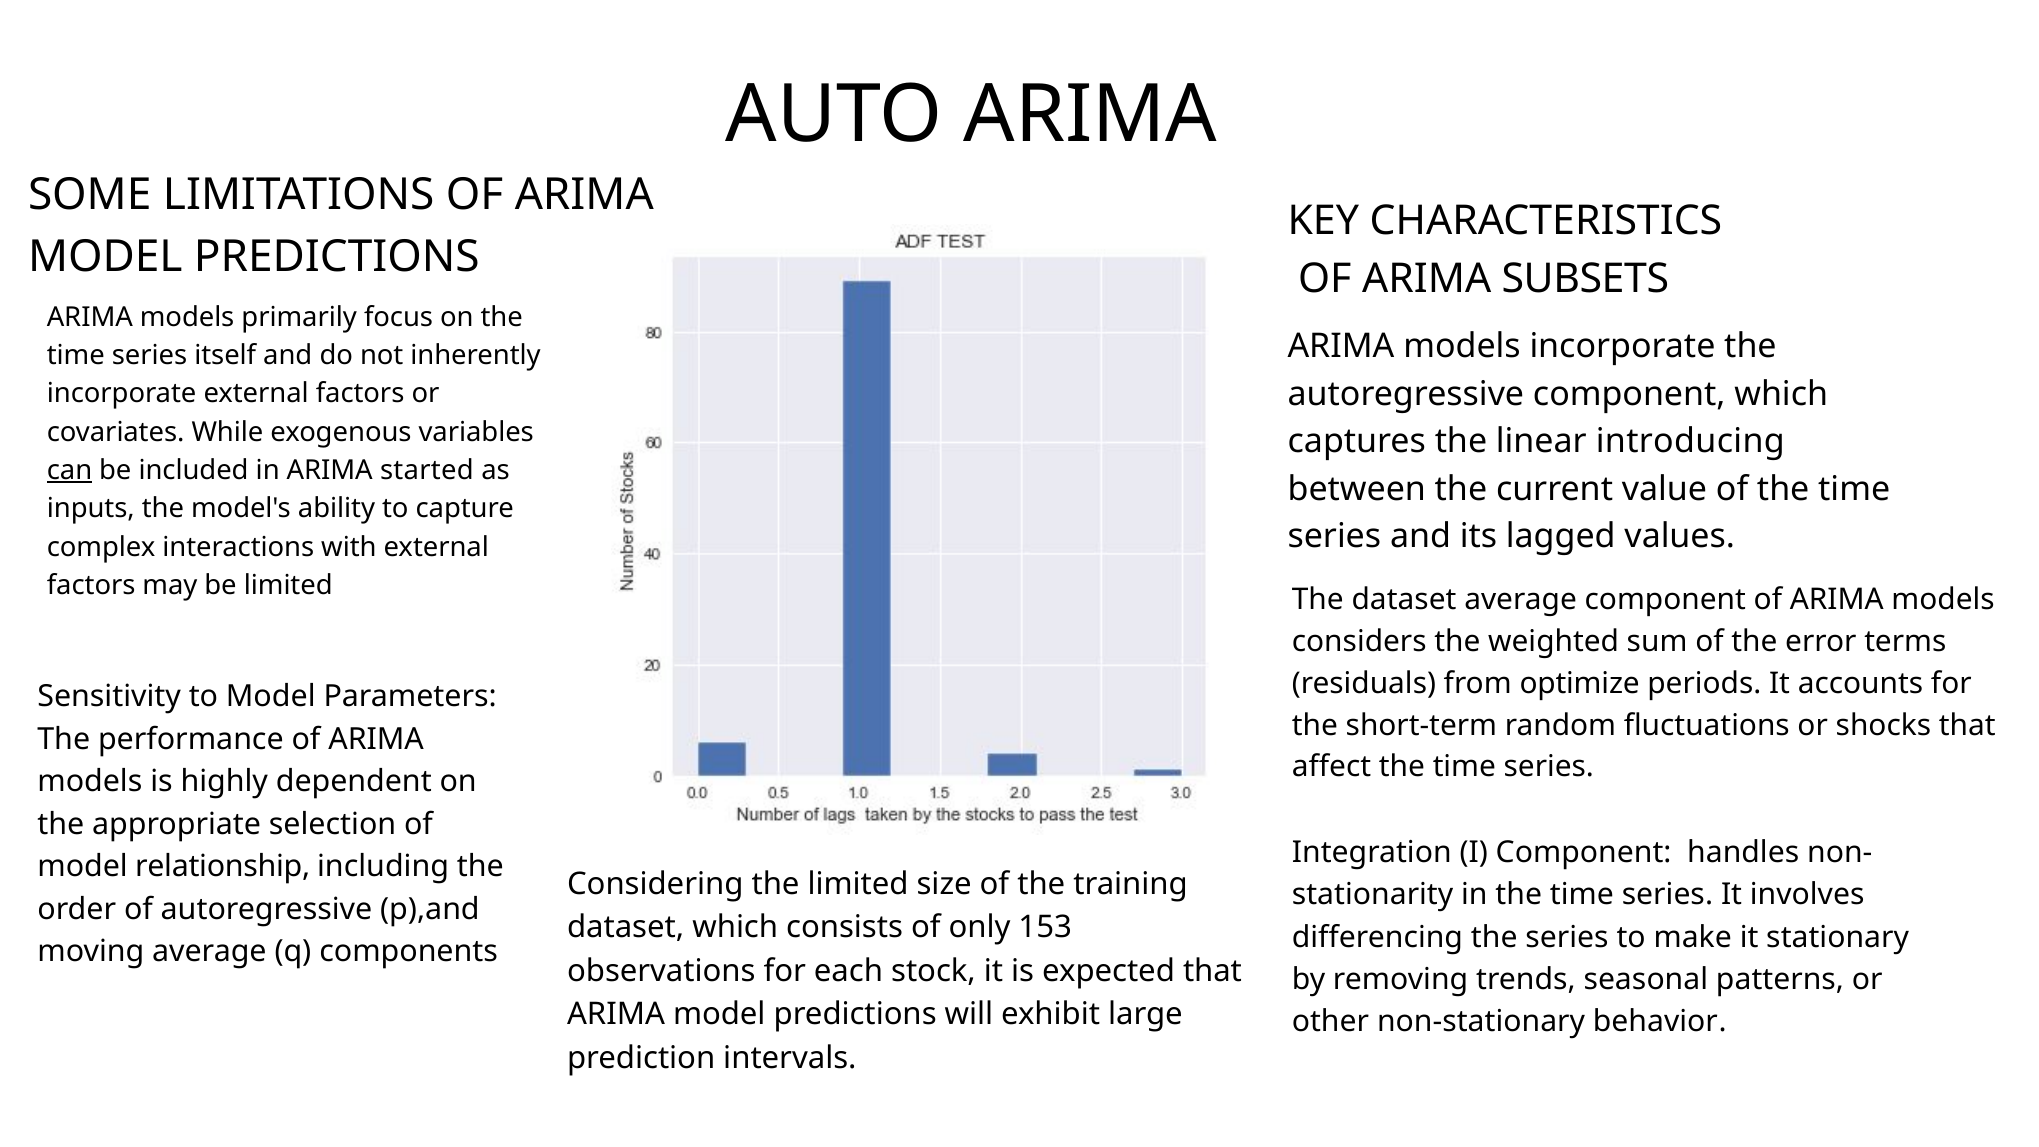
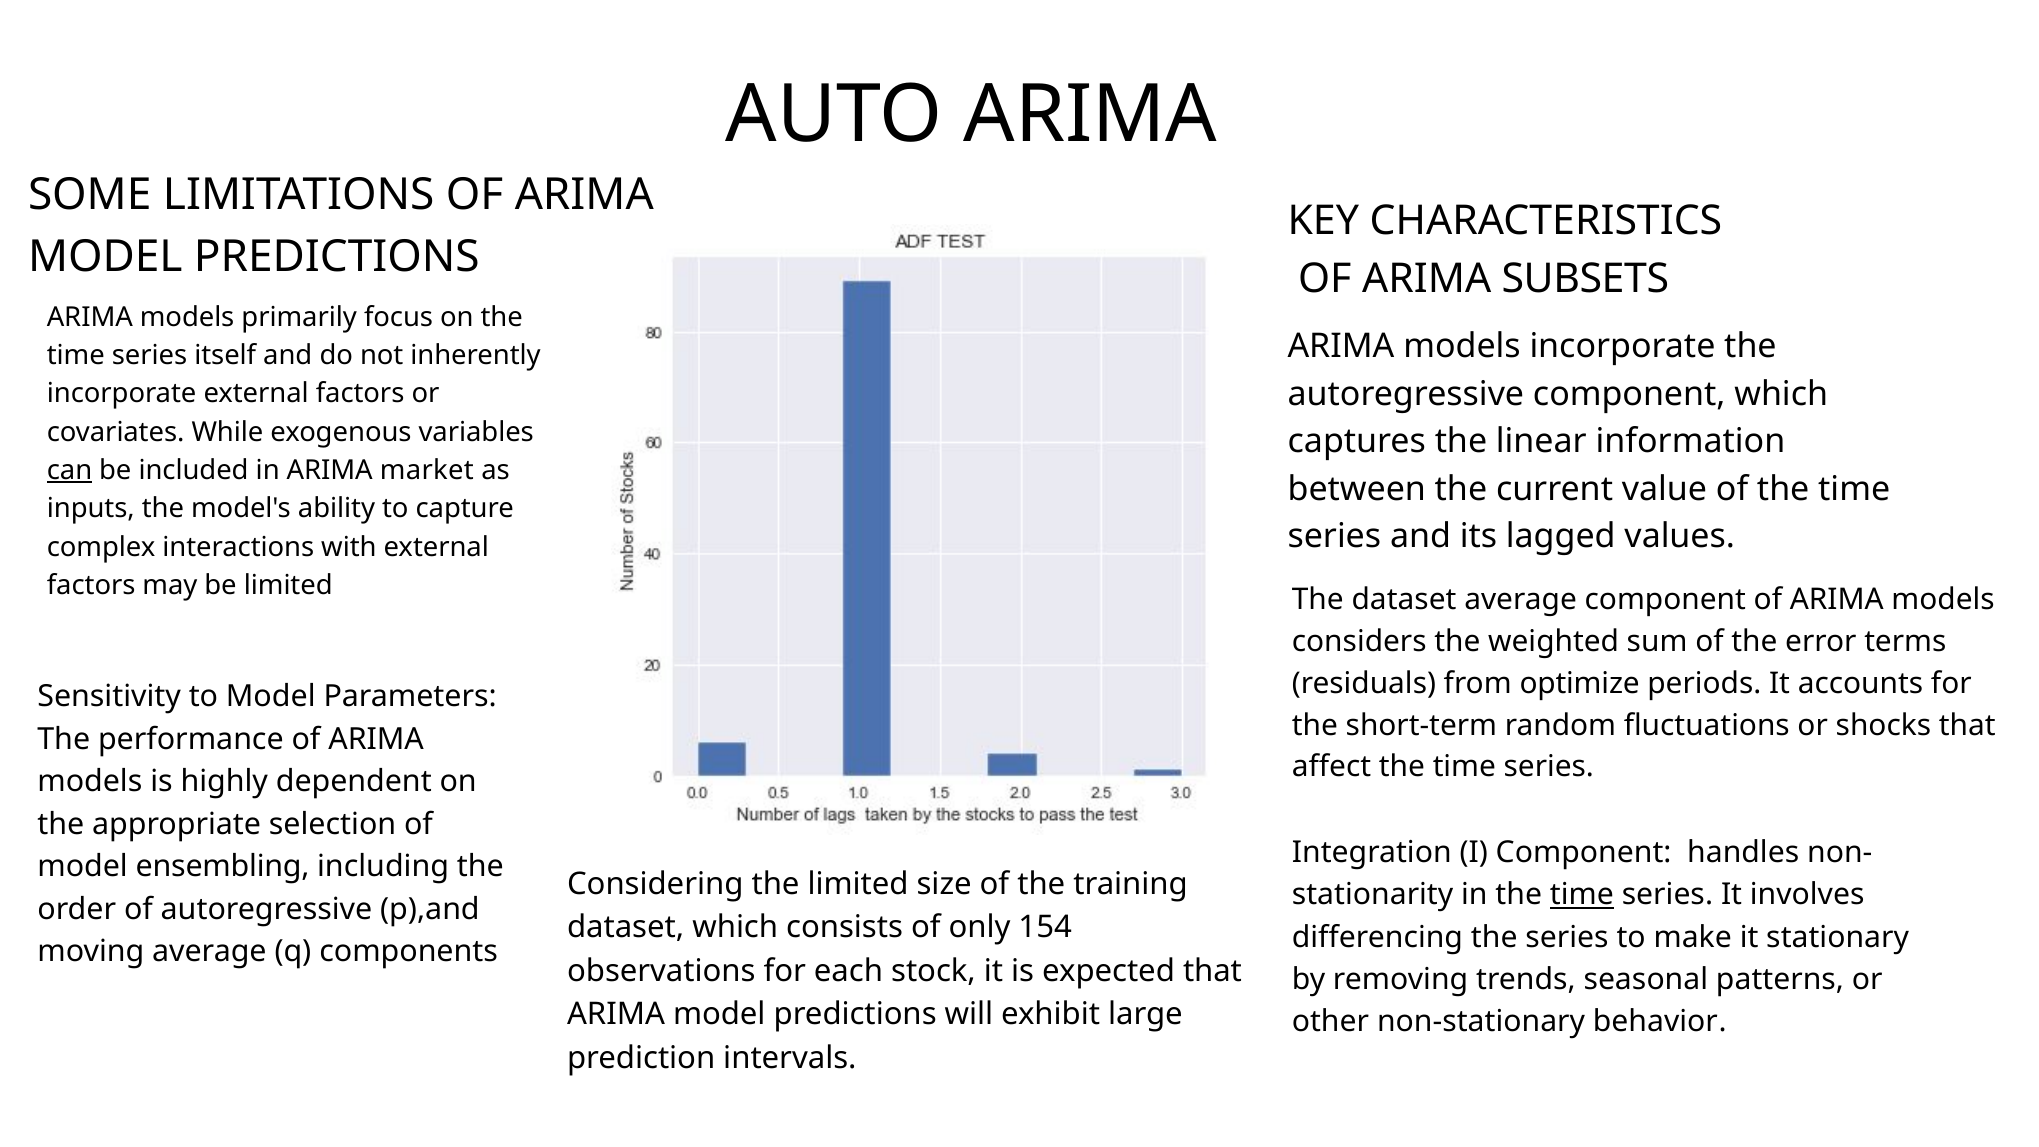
introducing: introducing -> information
started: started -> market
relationship: relationship -> ensembling
time at (1582, 895) underline: none -> present
153: 153 -> 154
